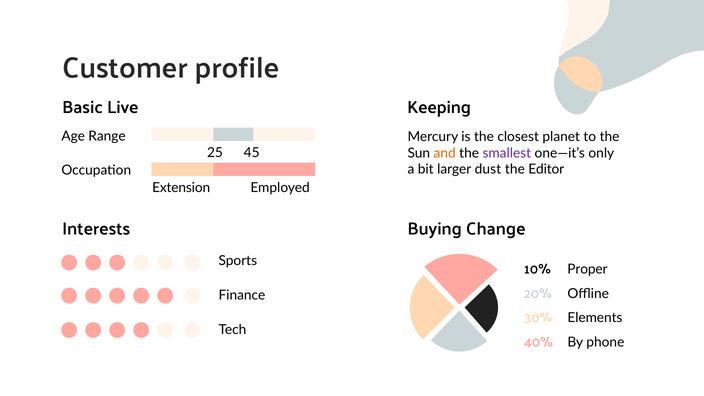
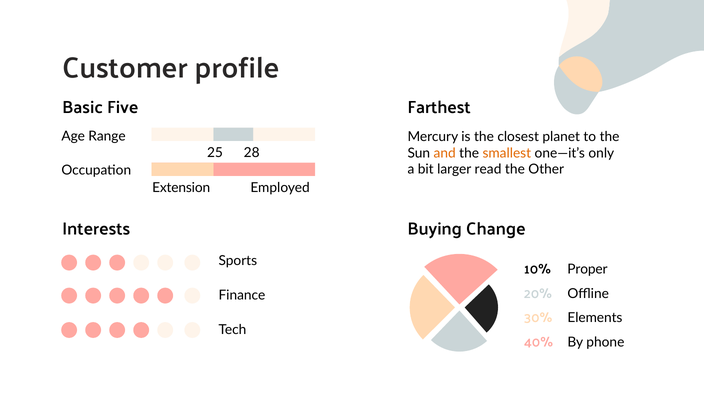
Live: Live -> Five
Keeping: Keeping -> Farthest
45: 45 -> 28
smallest colour: purple -> orange
dust: dust -> read
Editor: Editor -> Other
